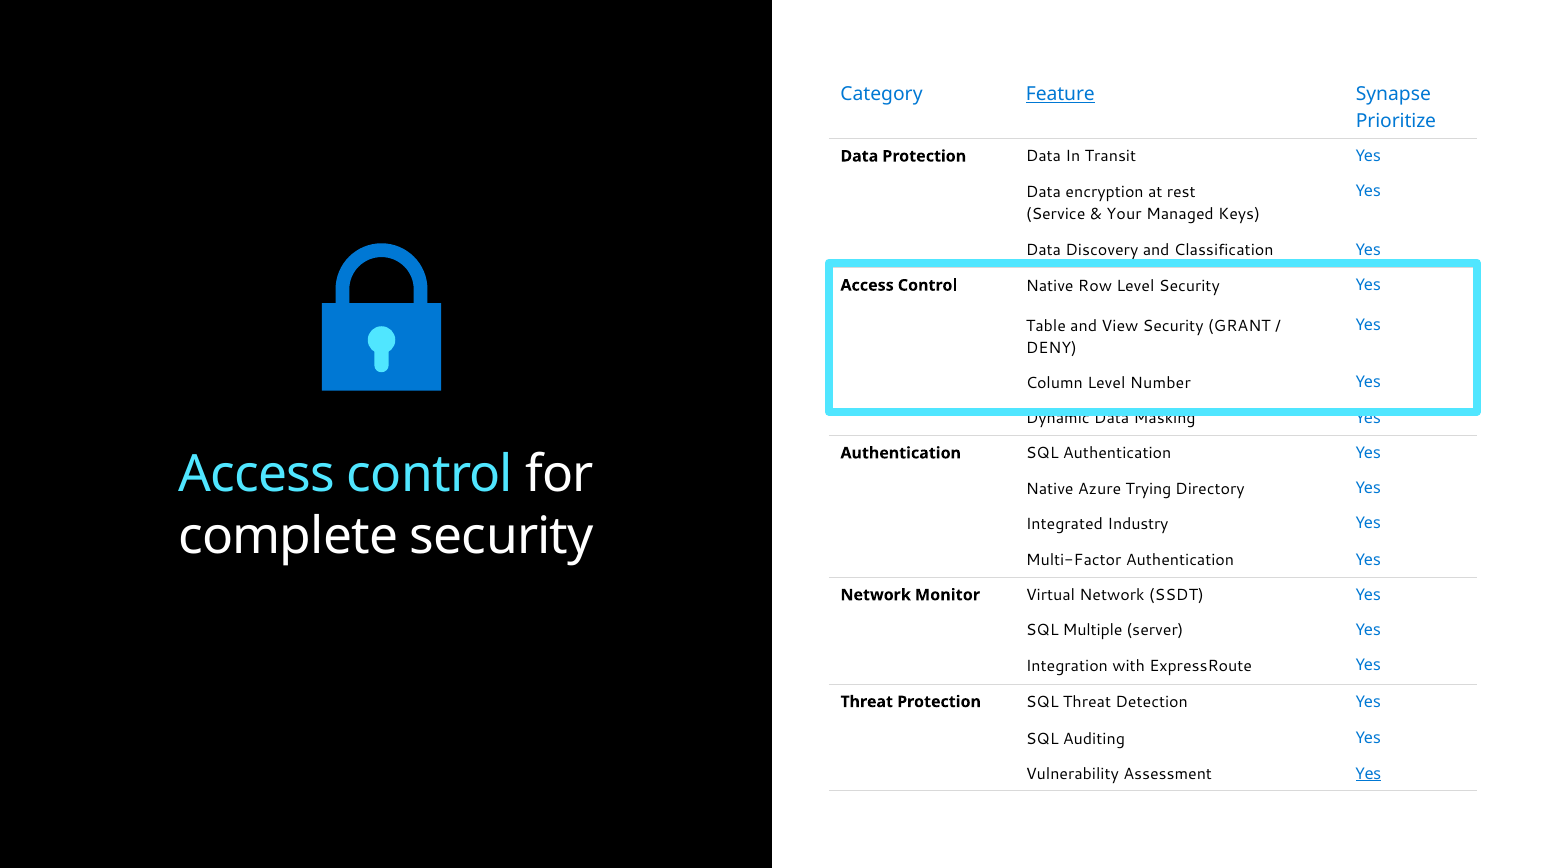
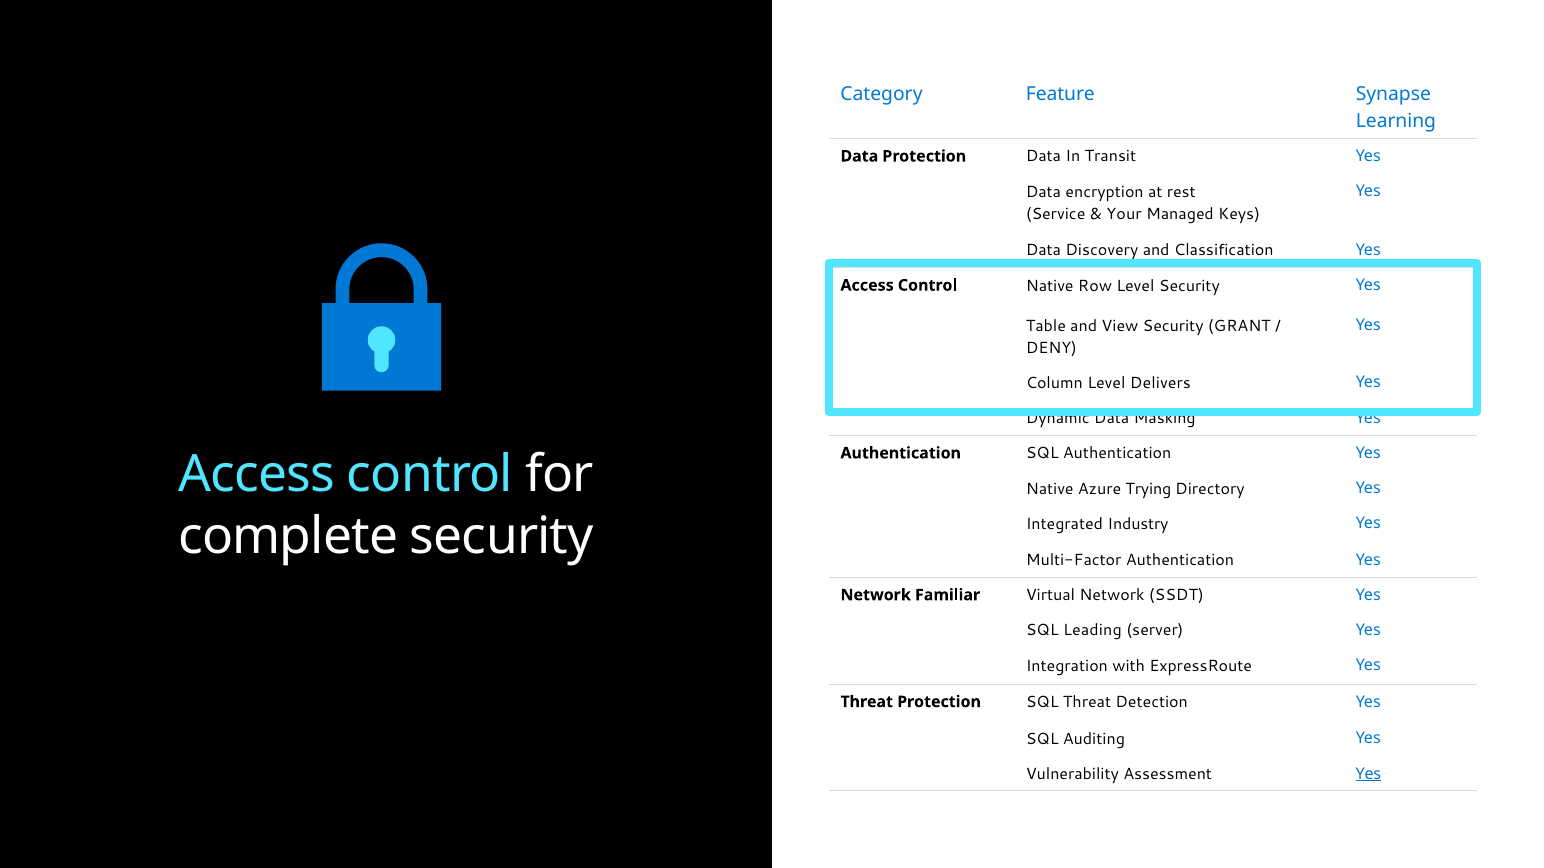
Feature underline: present -> none
Prioritize: Prioritize -> Learning
Number: Number -> Delivers
Monitor: Monitor -> Familiar
Multiple: Multiple -> Leading
